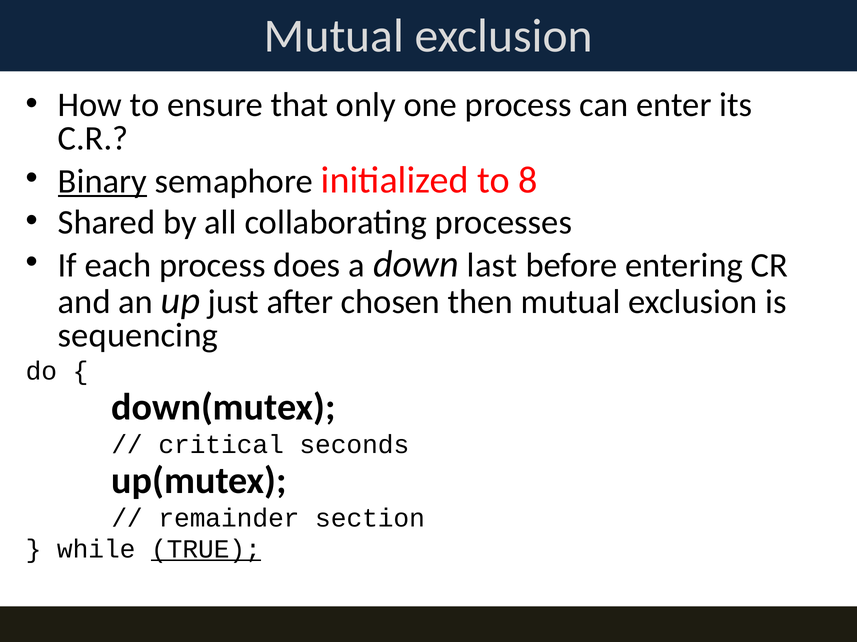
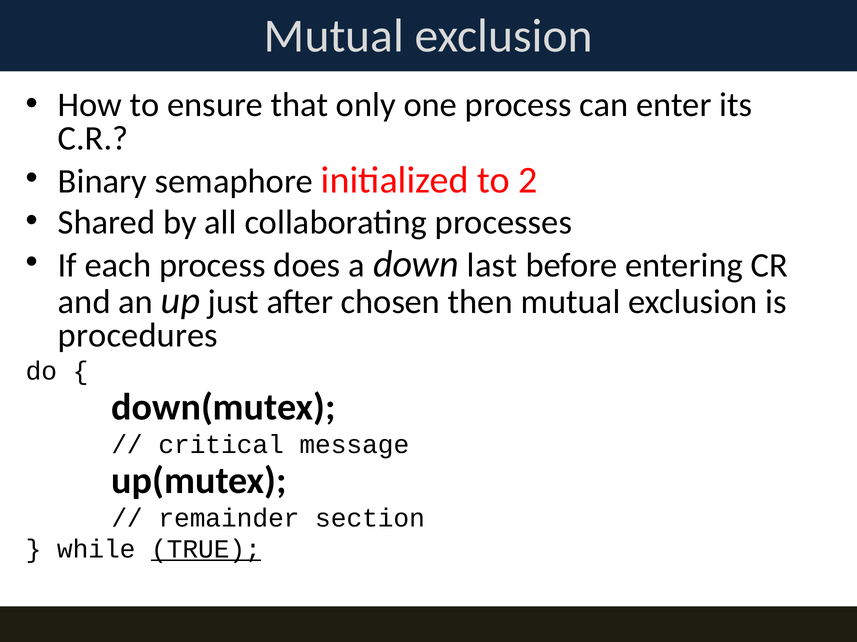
Binary underline: present -> none
8: 8 -> 2
sequencing: sequencing -> procedures
seconds: seconds -> message
